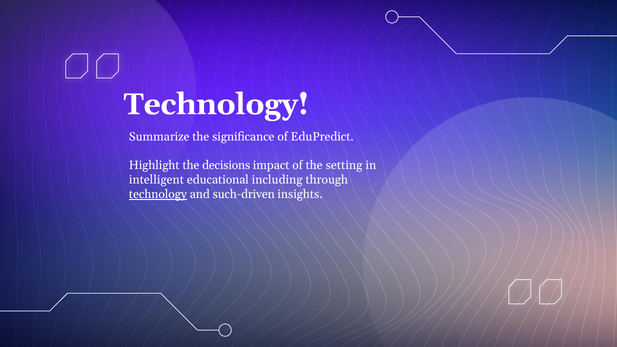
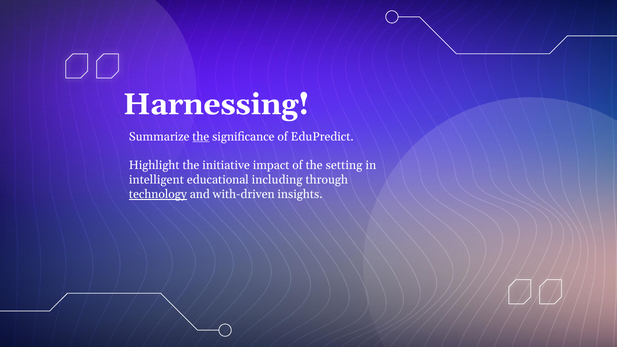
Technology at (216, 104): Technology -> Harnessing
the at (201, 137) underline: none -> present
decisions: decisions -> initiative
such-driven: such-driven -> with-driven
